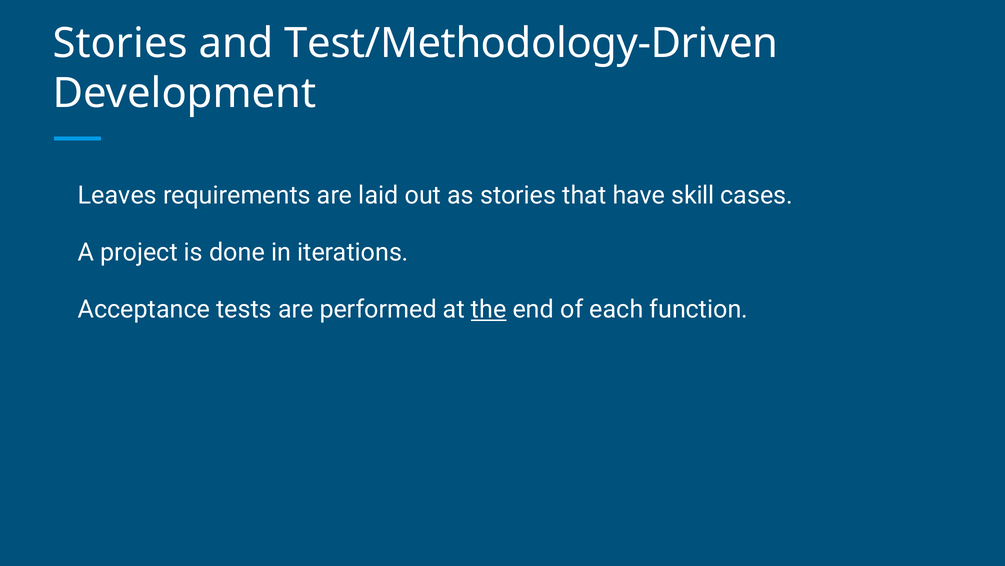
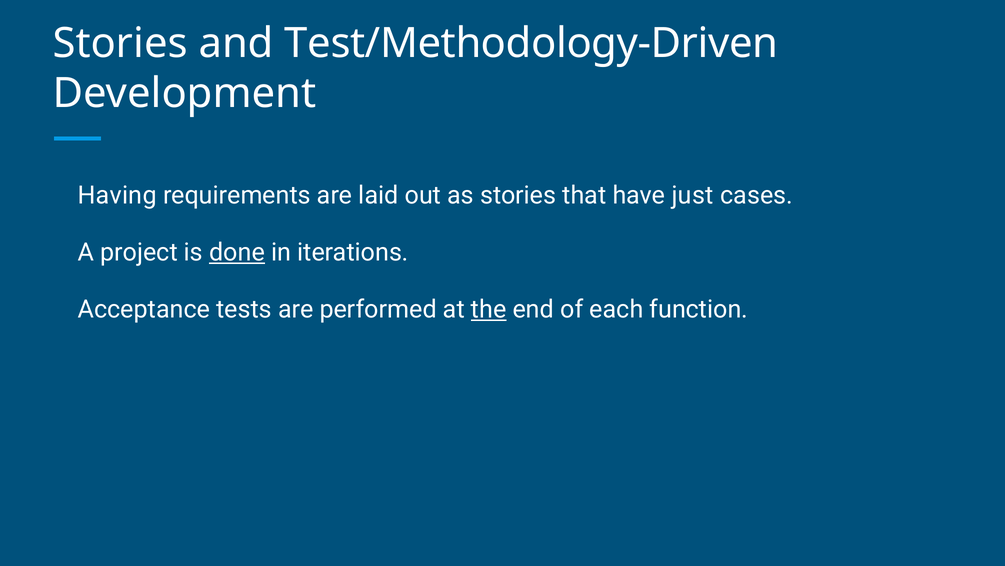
Leaves: Leaves -> Having
skill: skill -> just
done underline: none -> present
